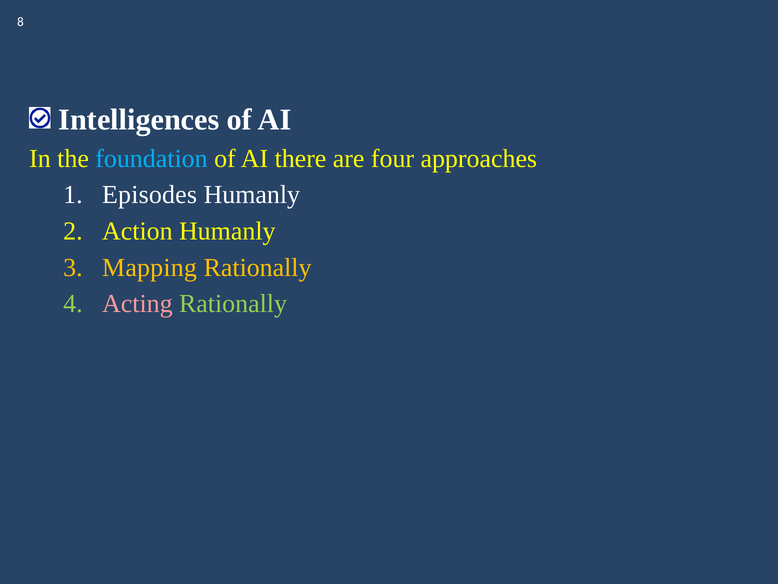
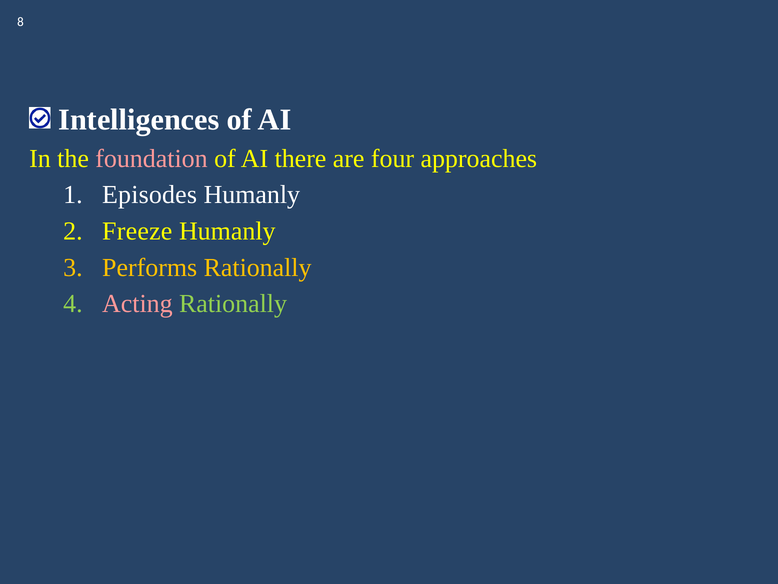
foundation colour: light blue -> pink
Action: Action -> Freeze
Mapping: Mapping -> Performs
